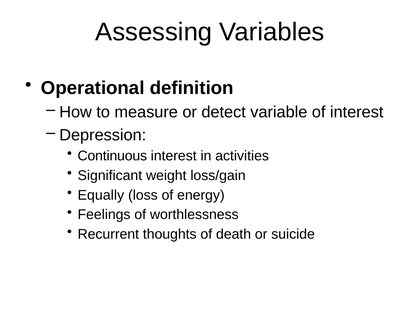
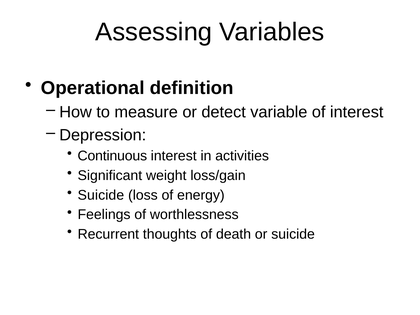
Equally at (101, 195): Equally -> Suicide
